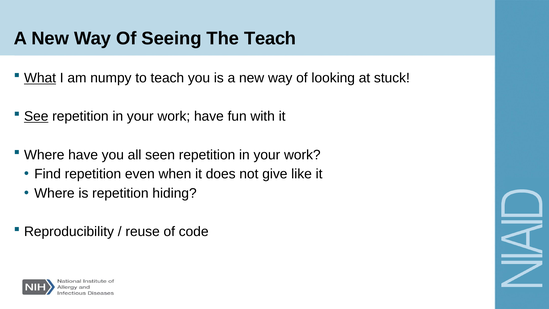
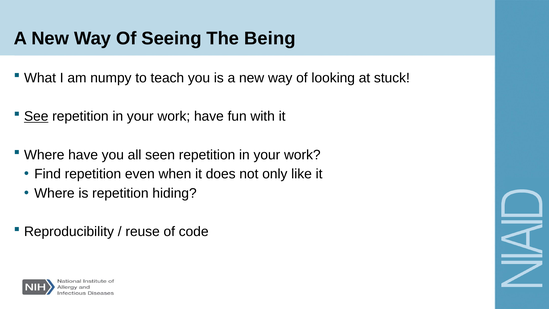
The Teach: Teach -> Being
What underline: present -> none
give: give -> only
